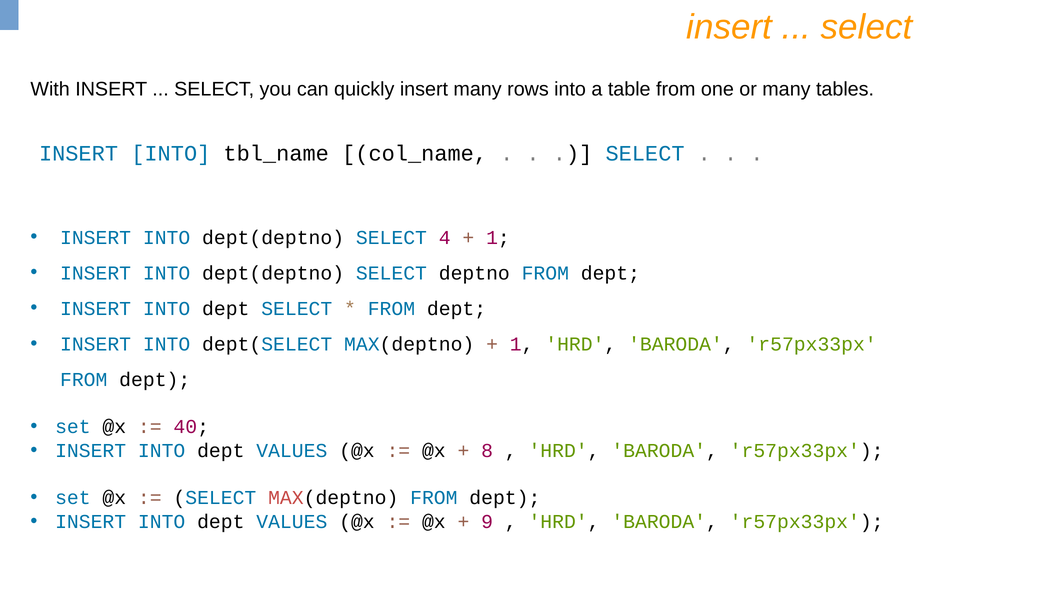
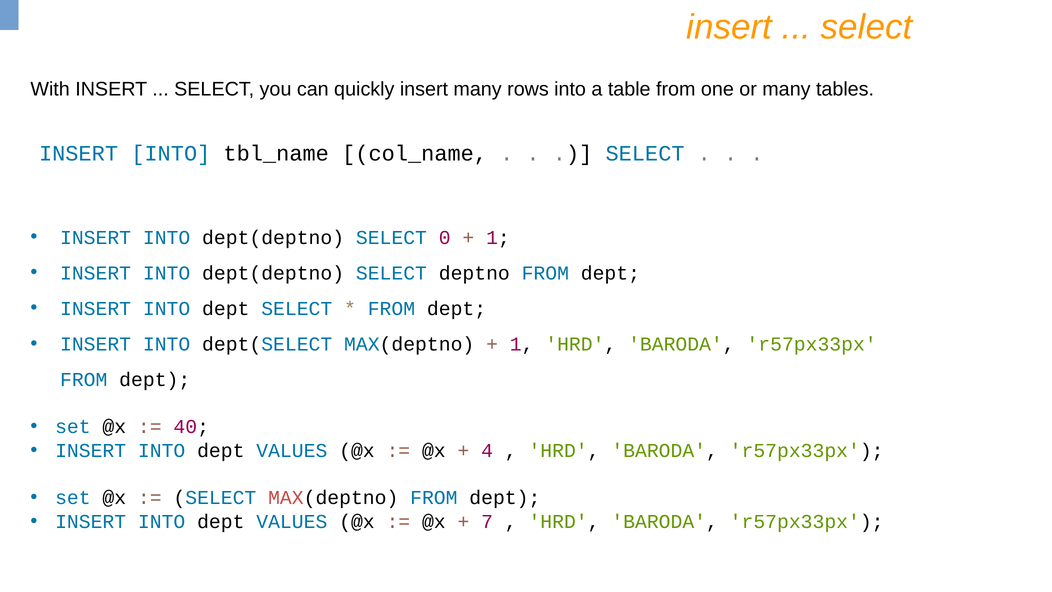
4: 4 -> 0
8: 8 -> 4
9: 9 -> 7
